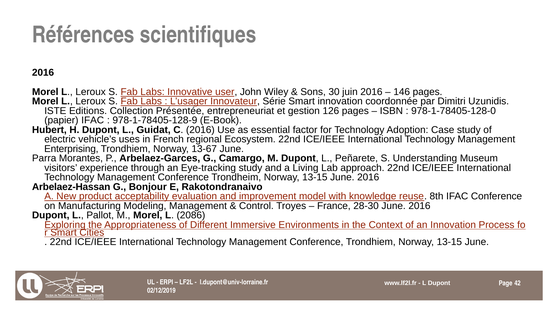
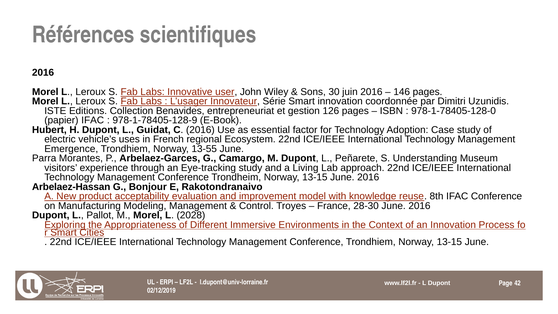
Présentée: Présentée -> Benavides
Enterprising: Enterprising -> Emergence
13-67: 13-67 -> 13-55
2086: 2086 -> 2028
